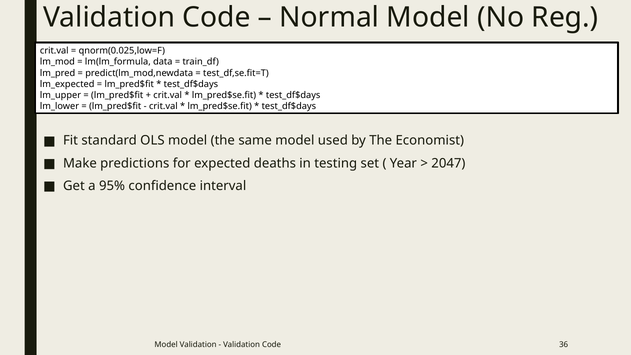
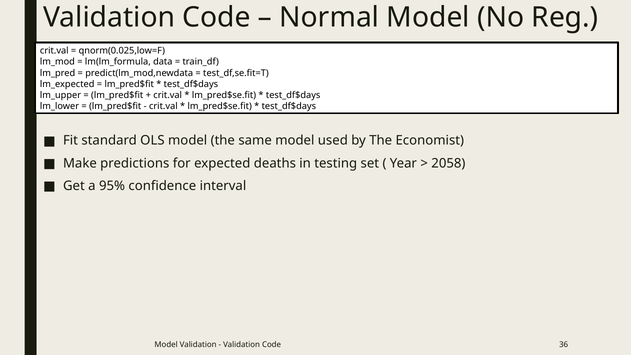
2047: 2047 -> 2058
